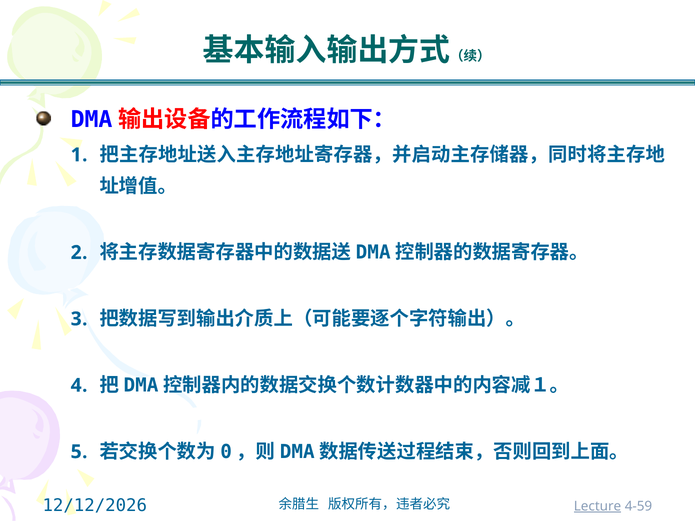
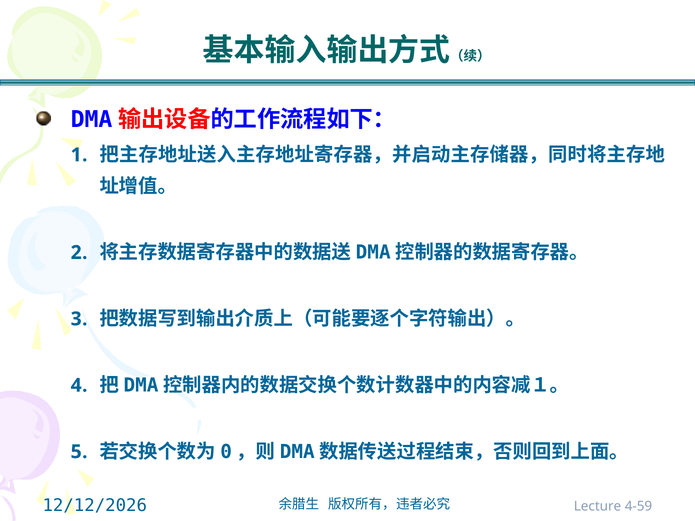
Lecture underline: present -> none
